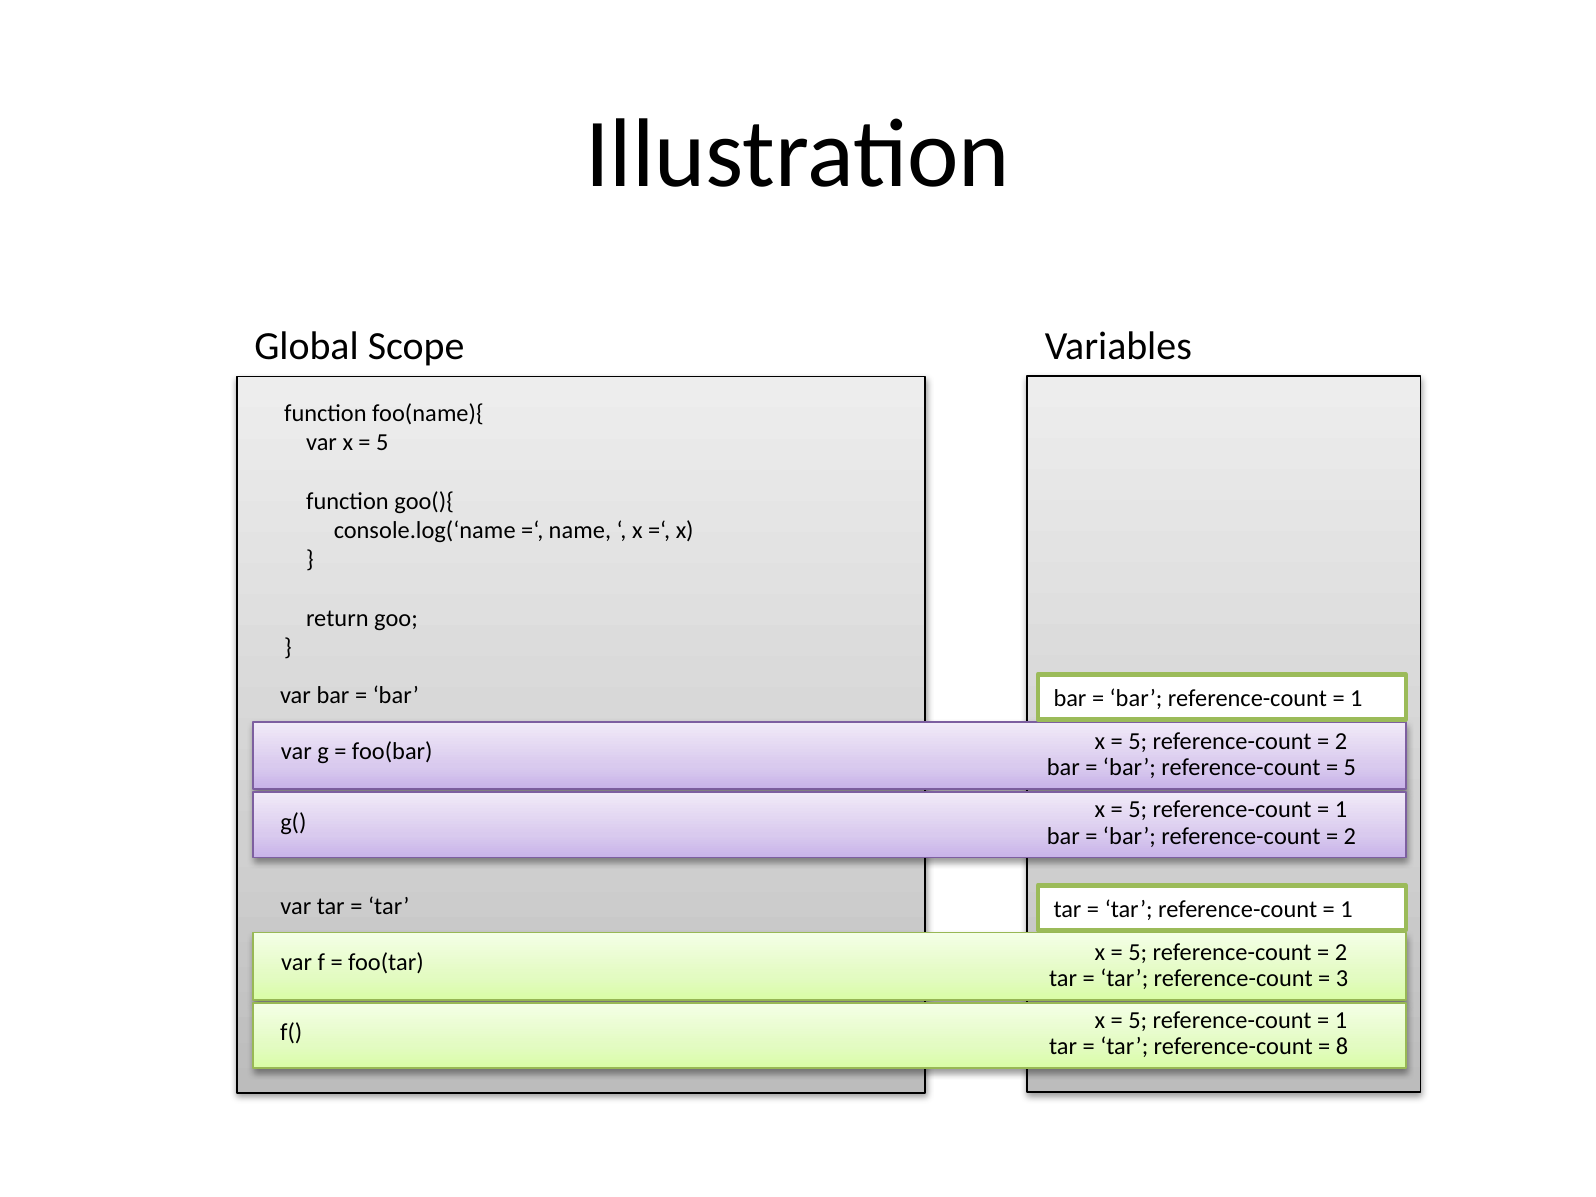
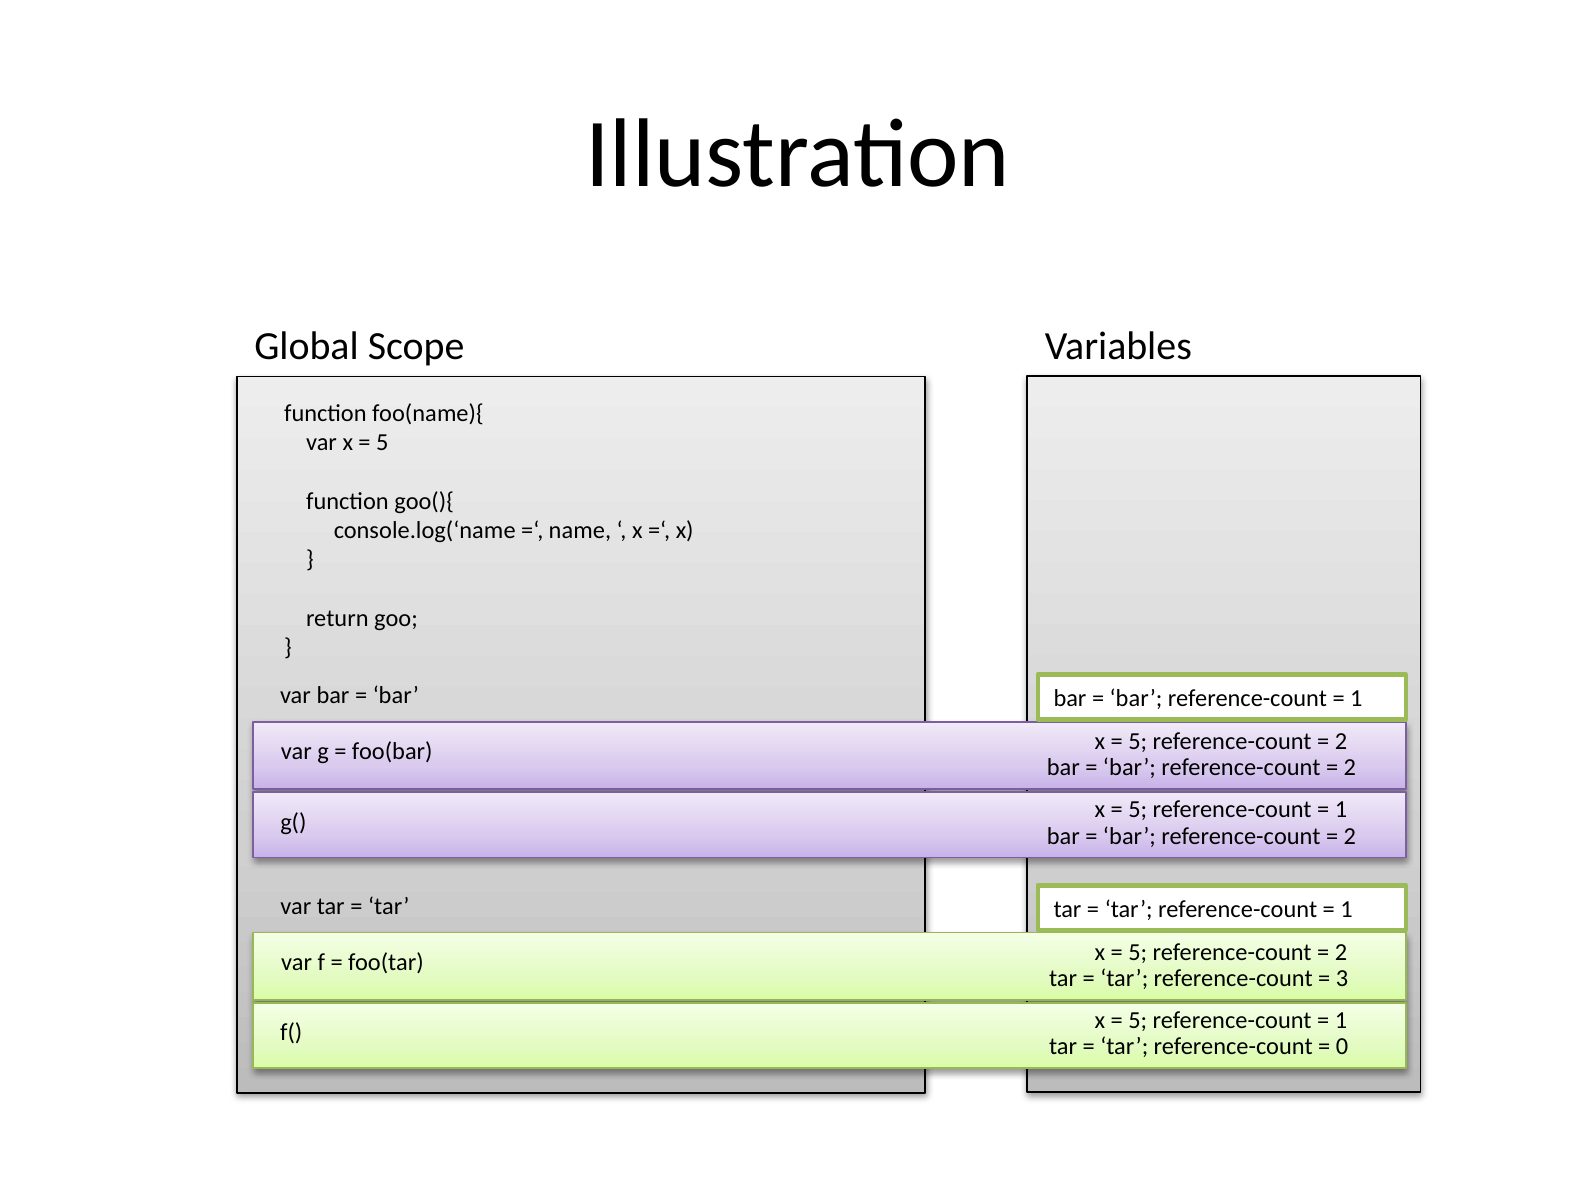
5 at (1350, 768): 5 -> 2
8: 8 -> 0
